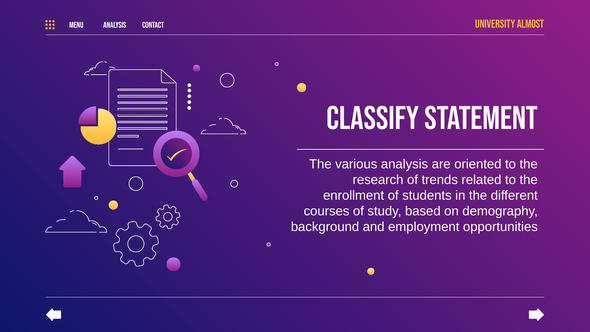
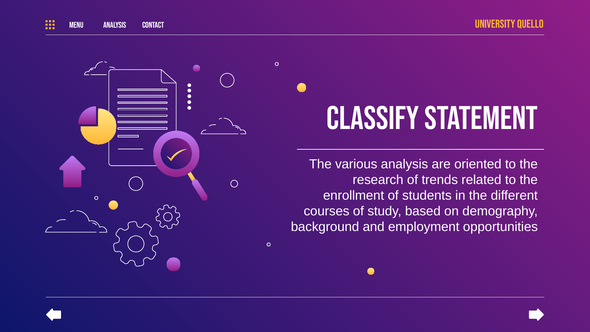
ALMOST: ALMOST -> QUELLO
